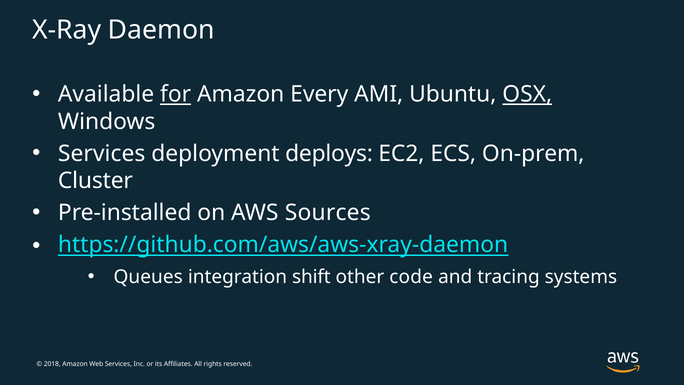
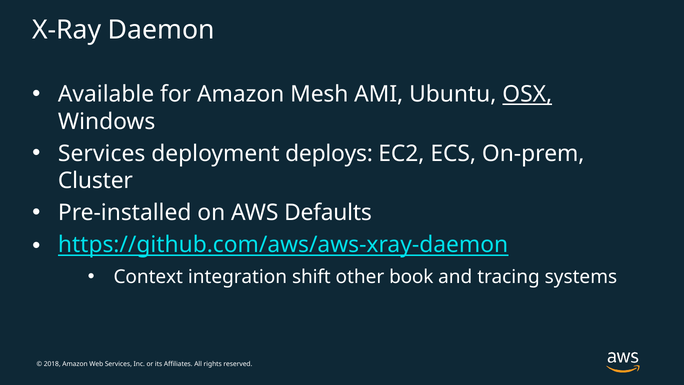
for underline: present -> none
Every: Every -> Mesh
Sources: Sources -> Defaults
Queues: Queues -> Context
code: code -> book
